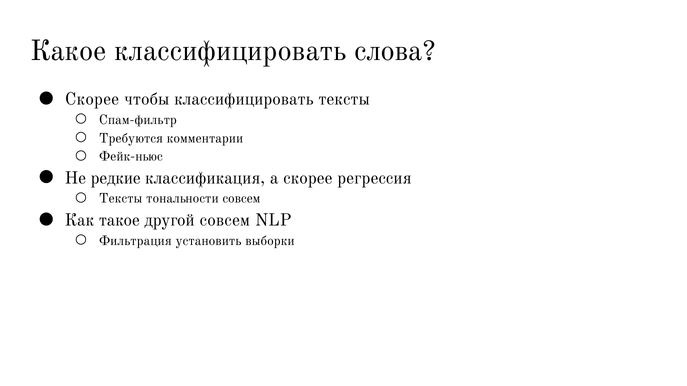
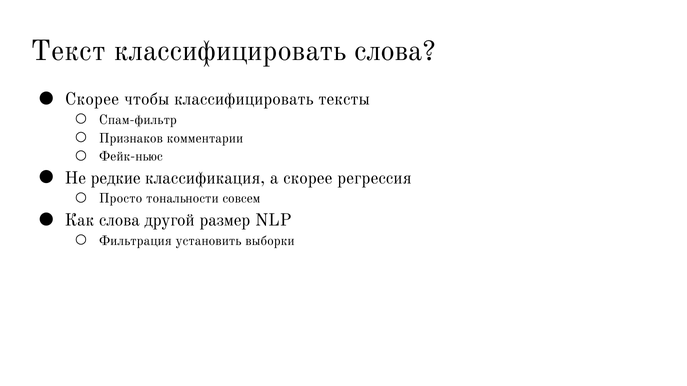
Какое: Какое -> Текст
Требуются: Требуются -> Признаков
Тексты at (121, 199): Тексты -> Просто
Как такое: такое -> слова
другой совсем: совсем -> размер
